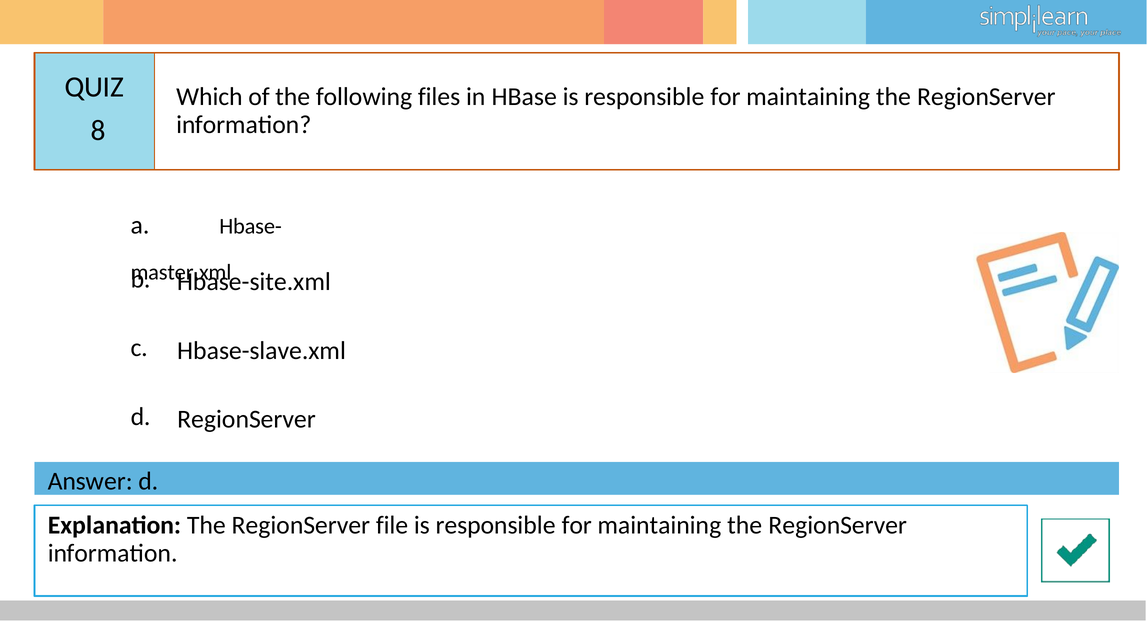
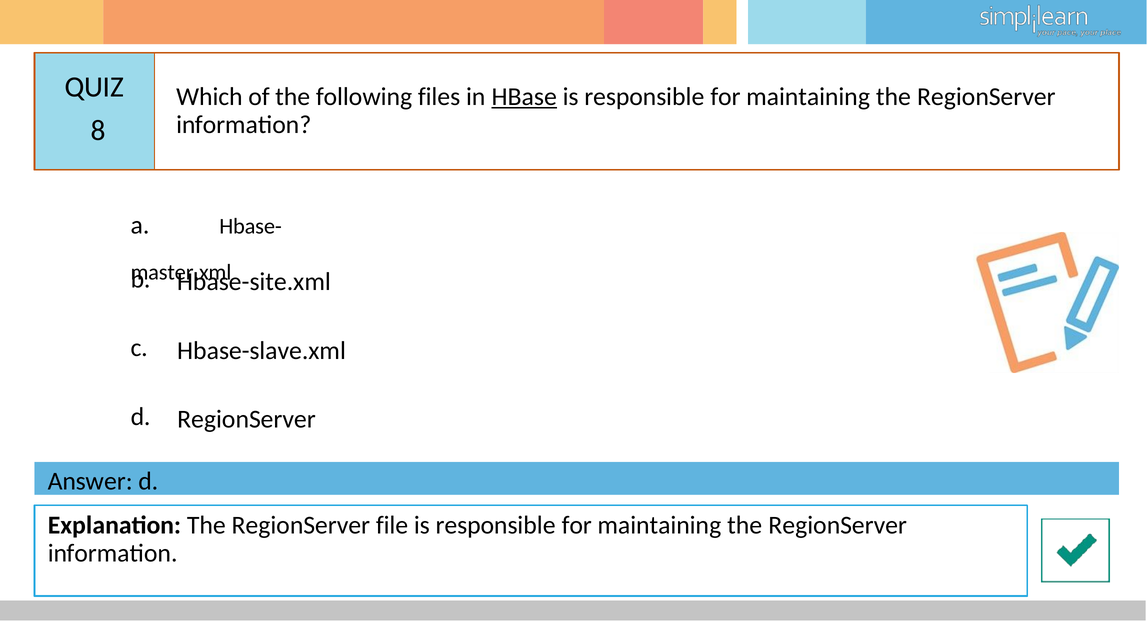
HBase underline: none -> present
